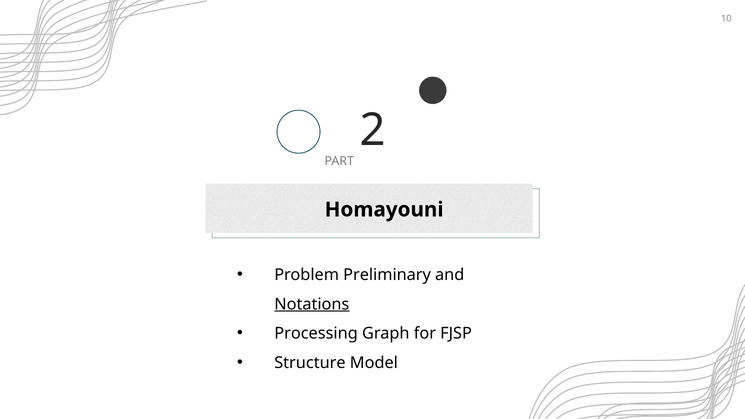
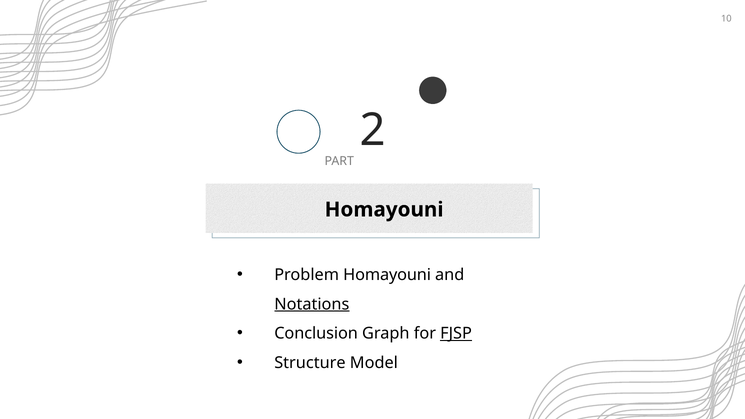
Problem Preliminary: Preliminary -> Homayouni
Processing: Processing -> Conclusion
FJSP underline: none -> present
